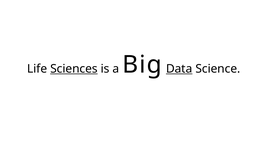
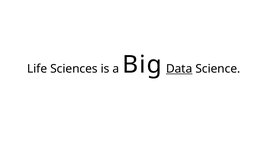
Sciences underline: present -> none
